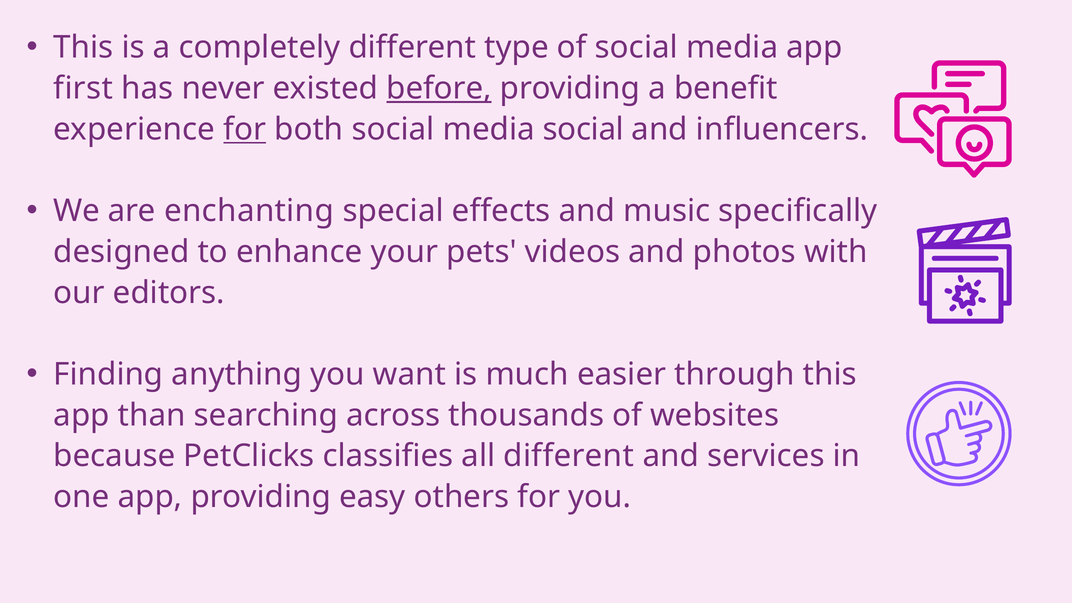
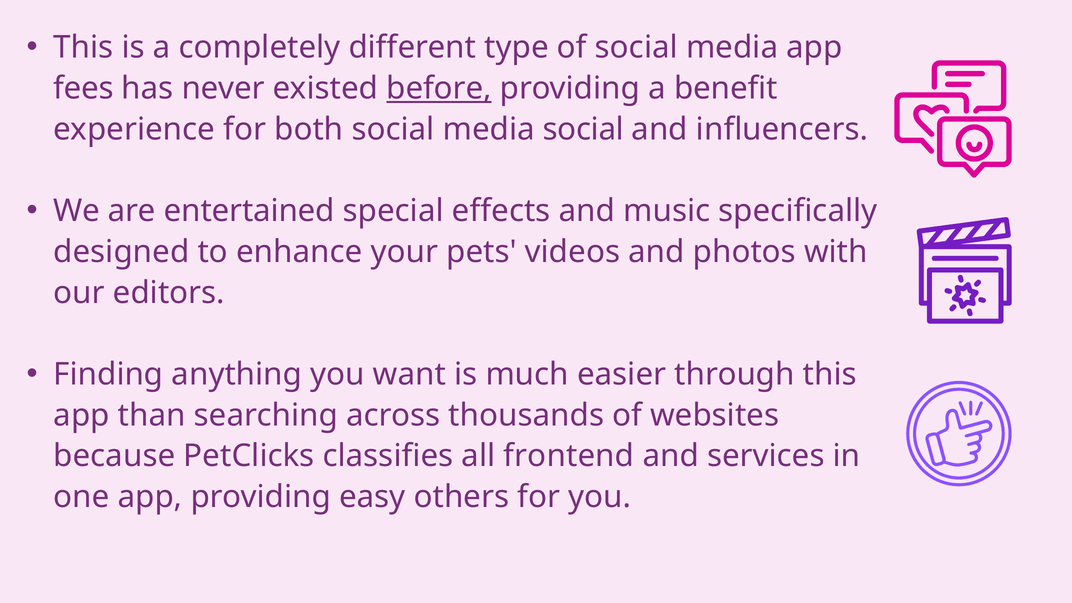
first: first -> fees
for at (245, 129) underline: present -> none
enchanting: enchanting -> entertained
all different: different -> frontend
